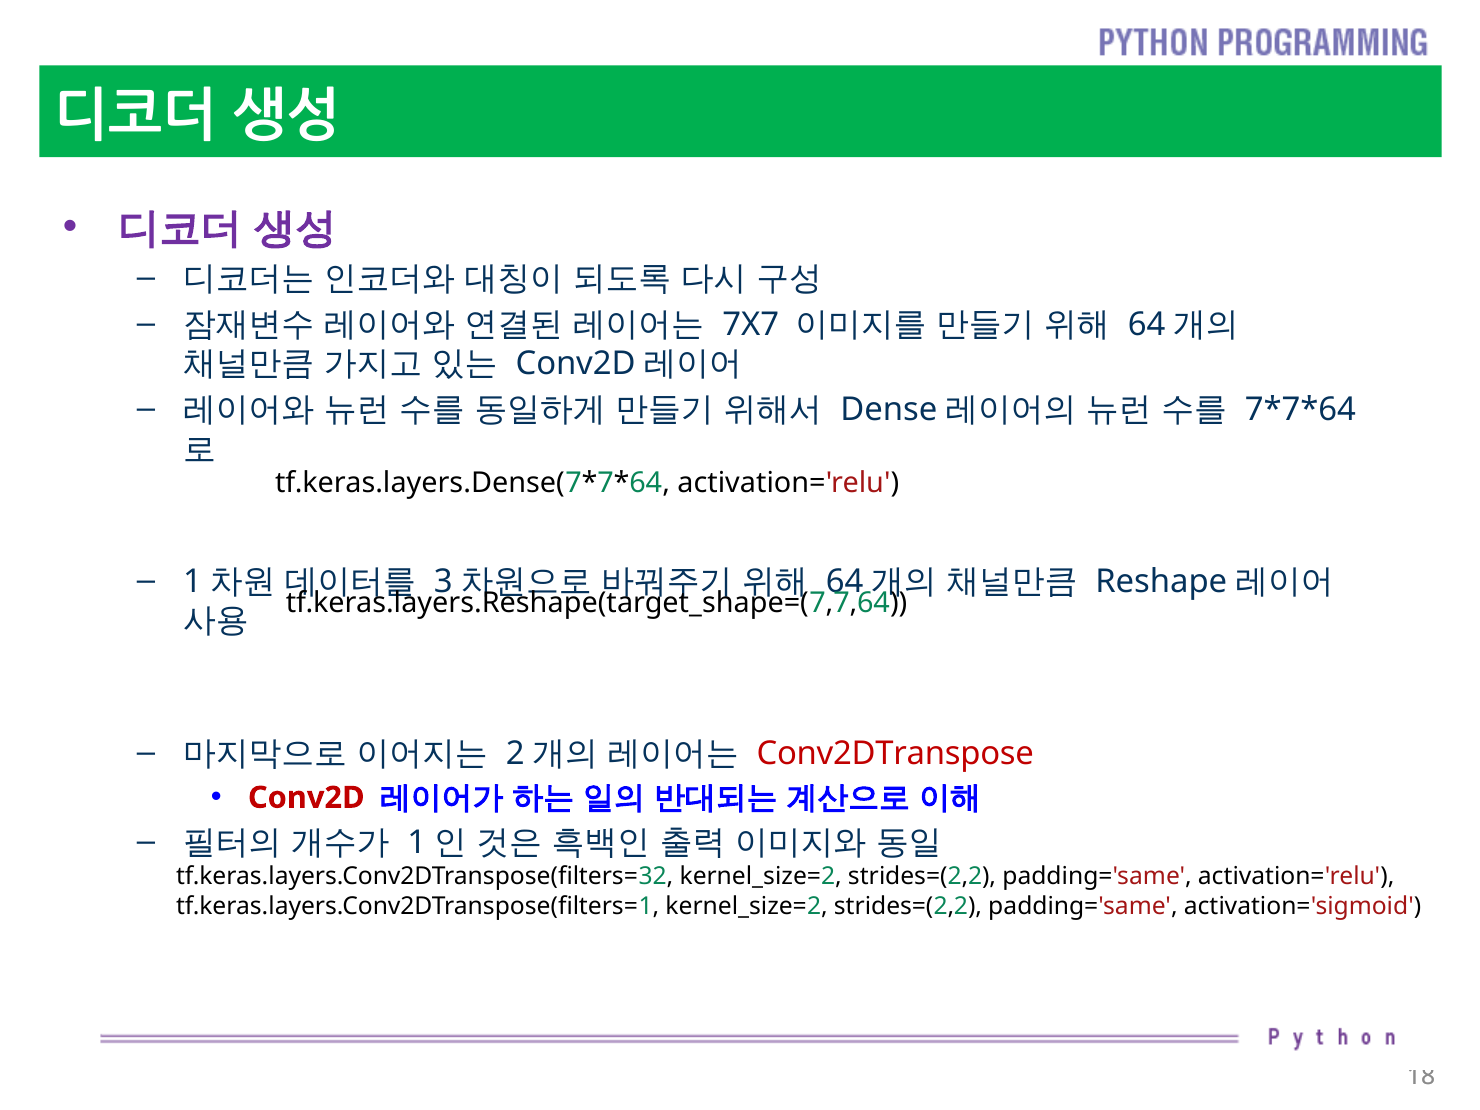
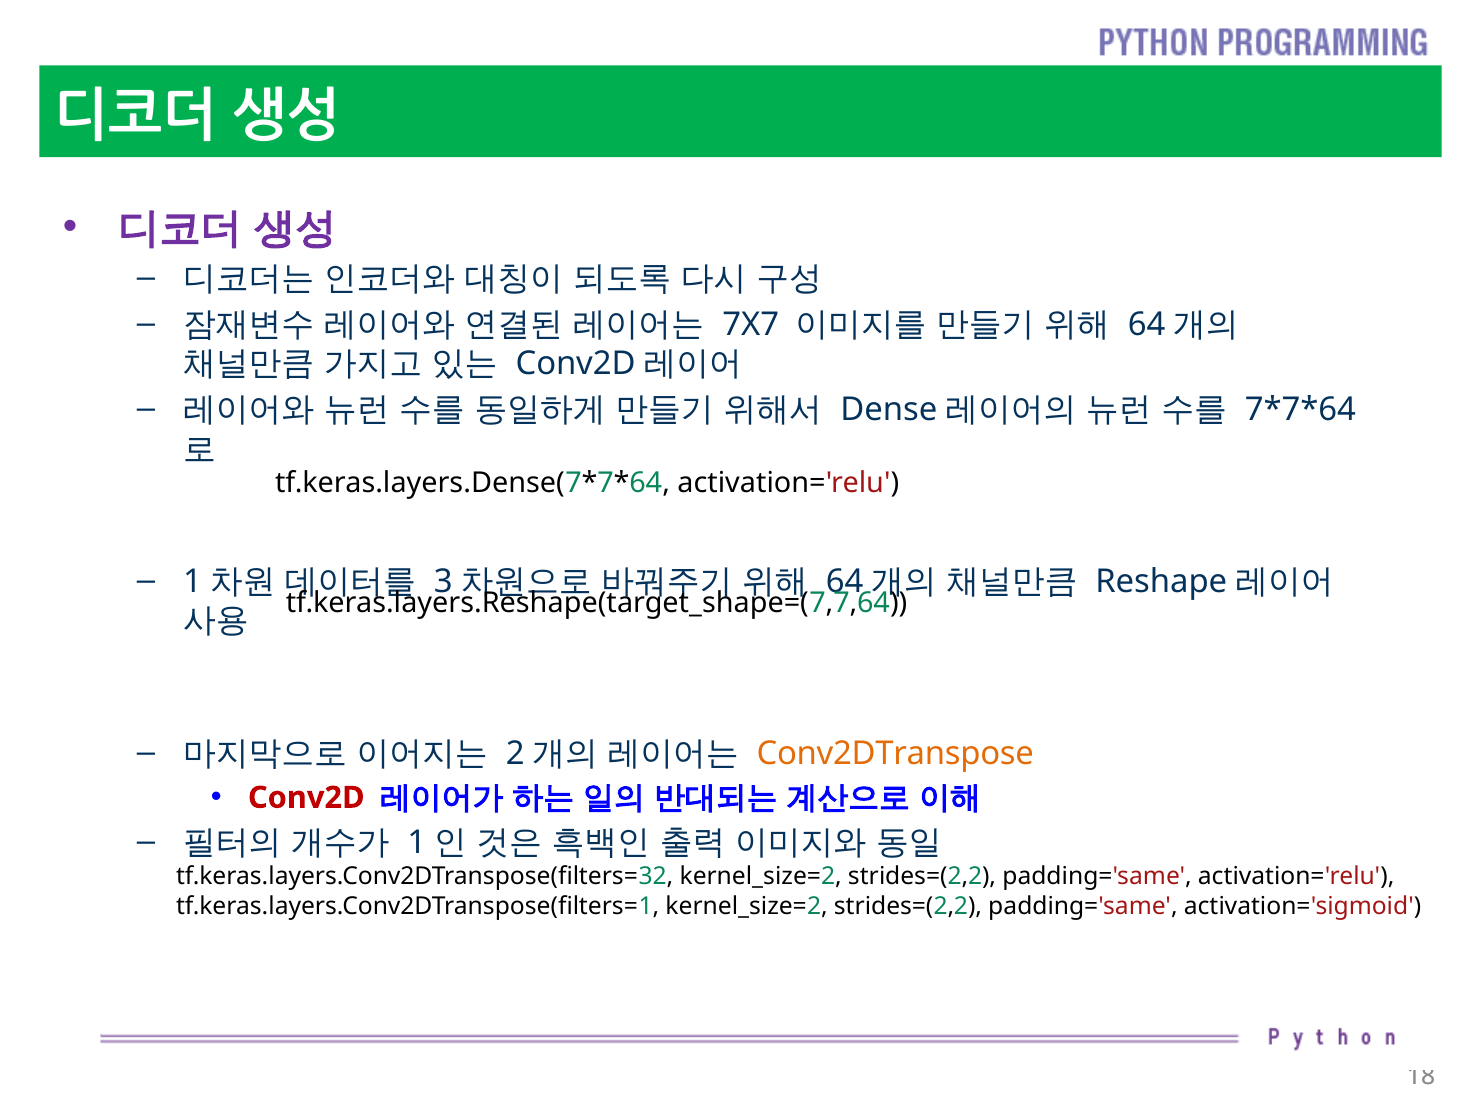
Conv2DTranspose colour: red -> orange
